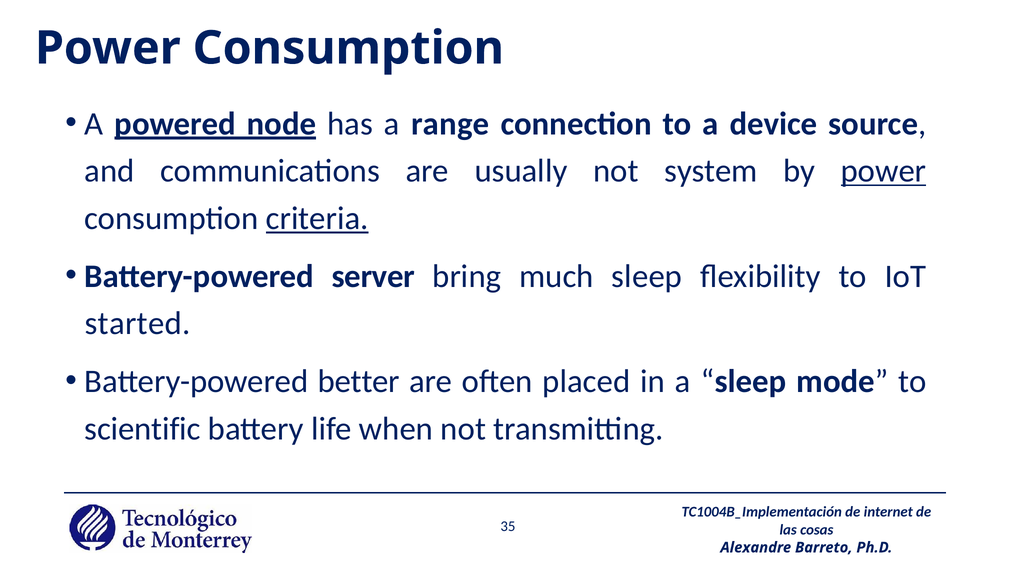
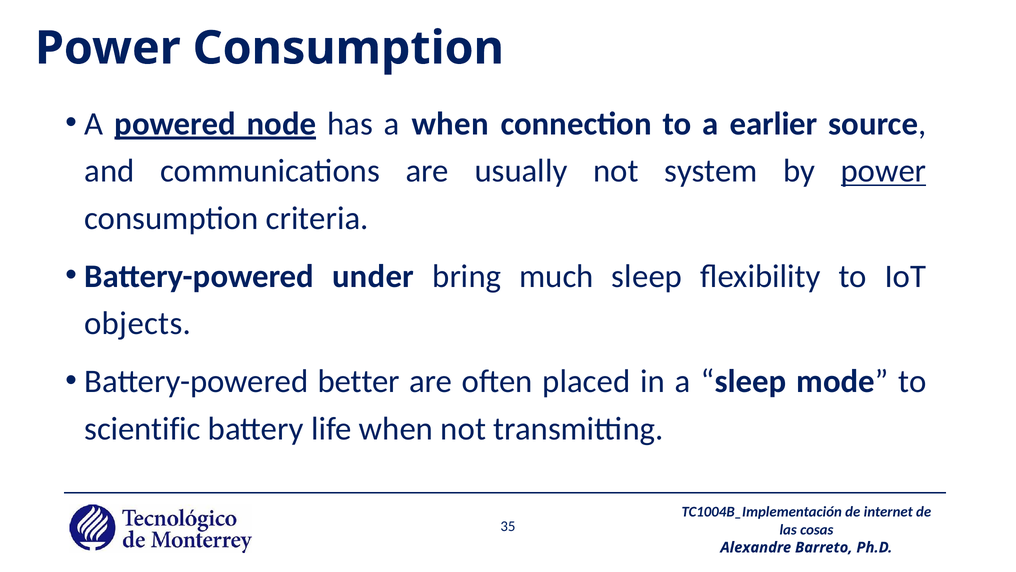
a range: range -> when
device: device -> earlier
criteria underline: present -> none
server: server -> under
started: started -> objects
